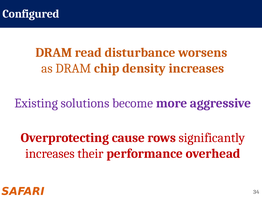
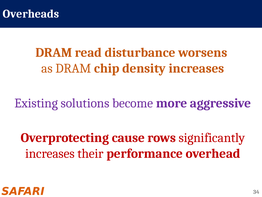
Configured: Configured -> Overheads
